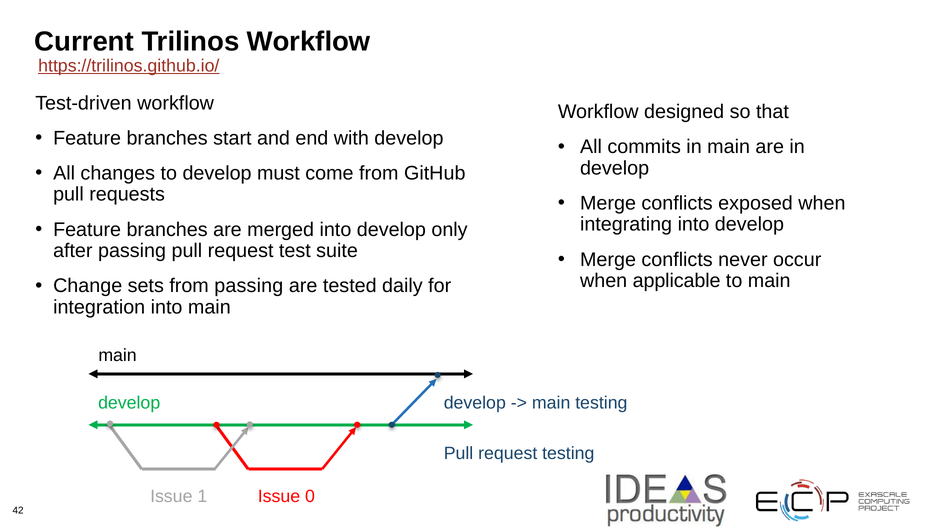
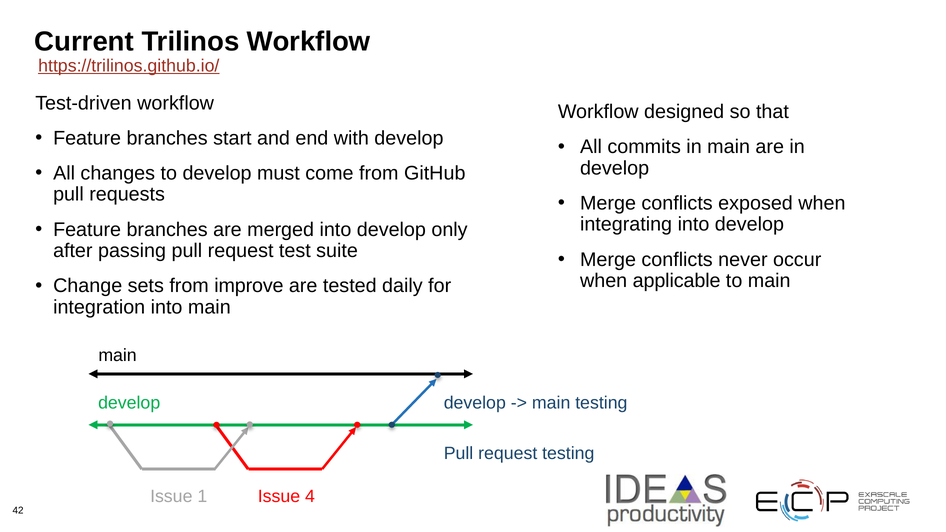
from passing: passing -> improve
0: 0 -> 4
